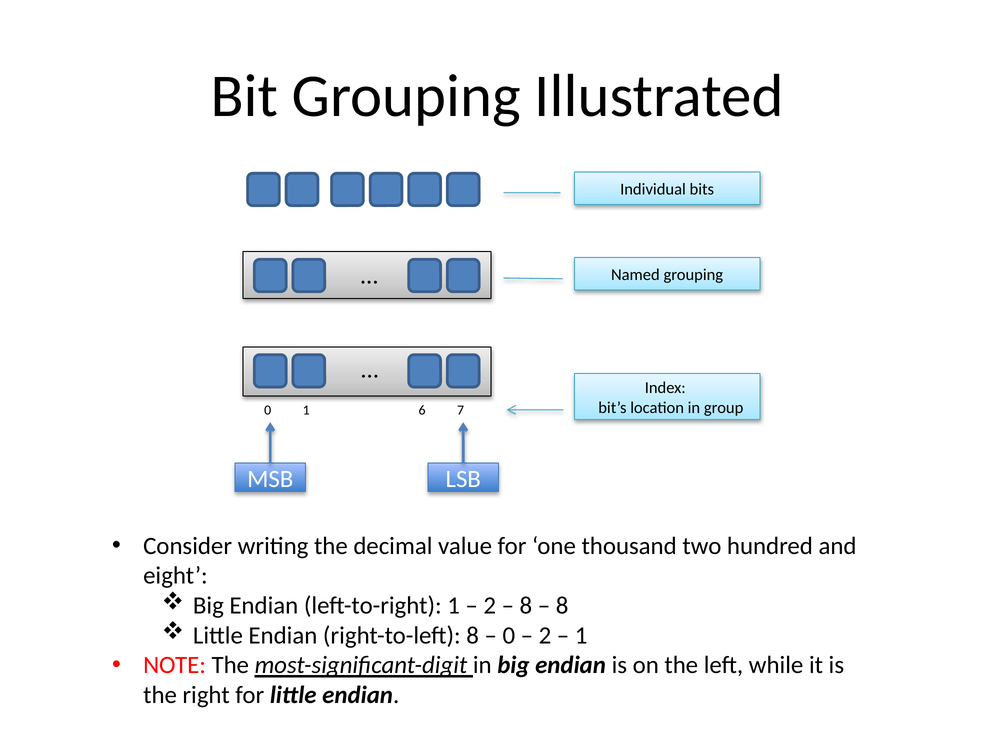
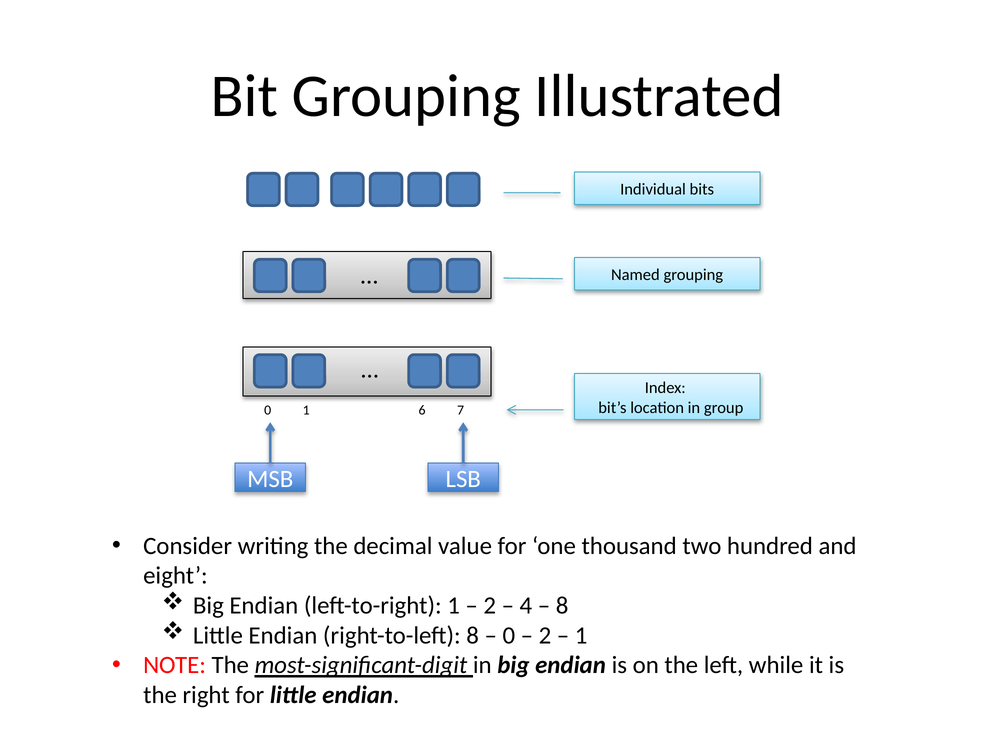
8 at (526, 606): 8 -> 4
